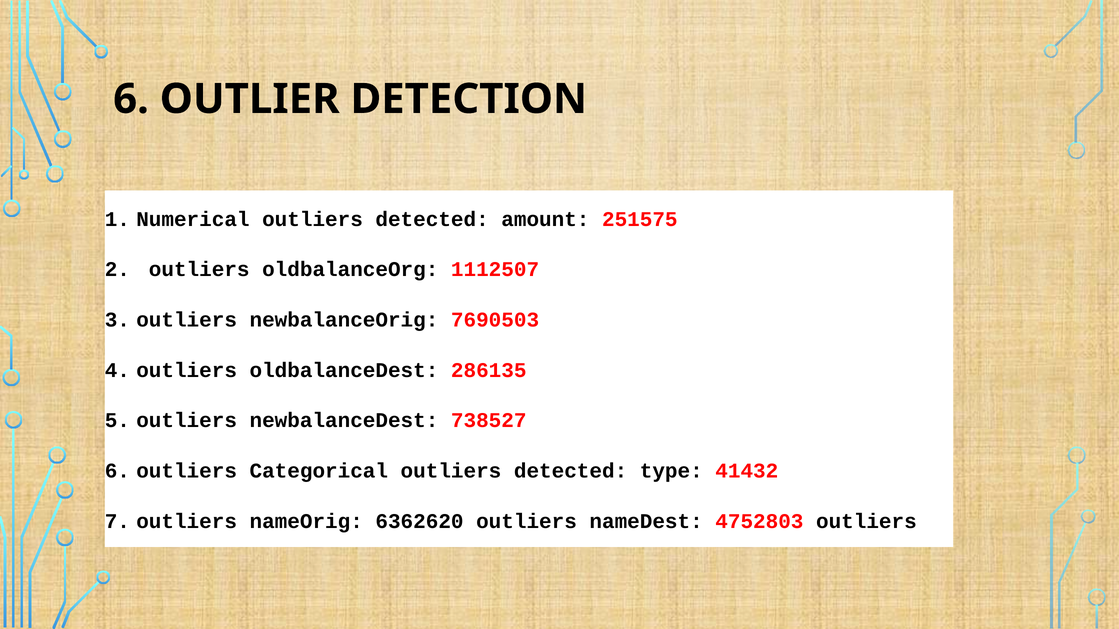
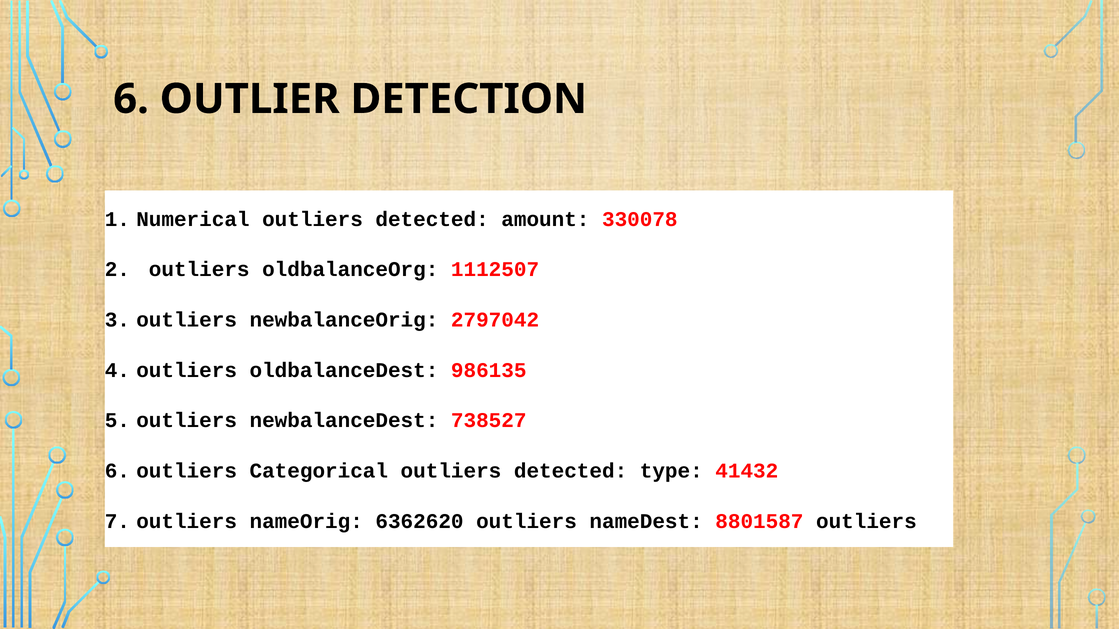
251575: 251575 -> 330078
7690503: 7690503 -> 2797042
286135: 286135 -> 986135
4752803: 4752803 -> 8801587
